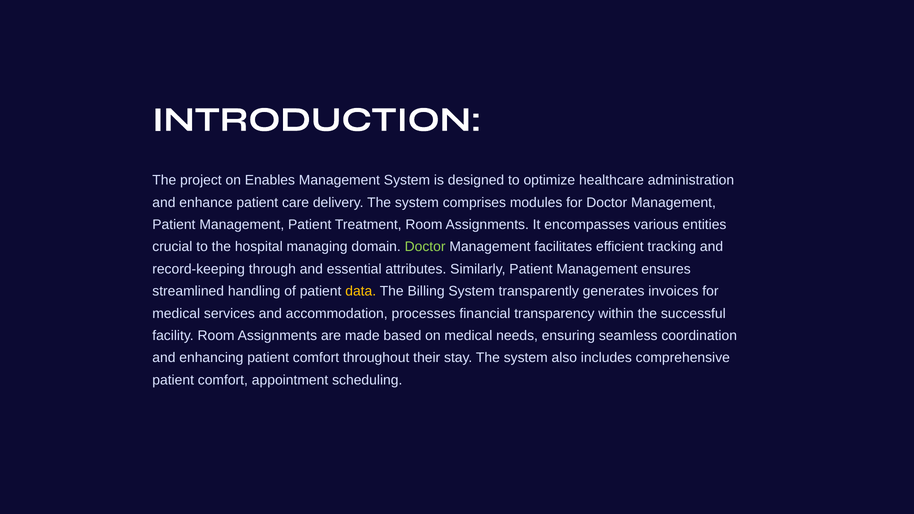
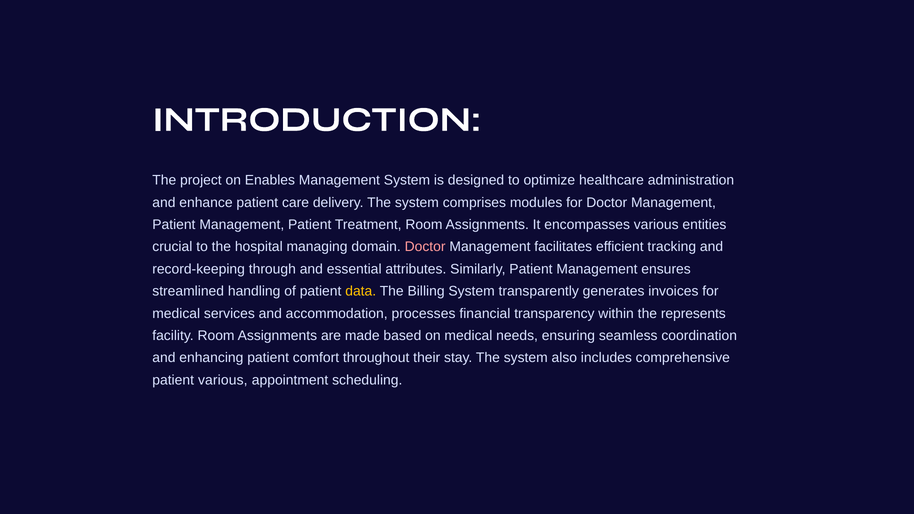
Doctor at (425, 247) colour: light green -> pink
successful: successful -> represents
comfort at (223, 380): comfort -> various
